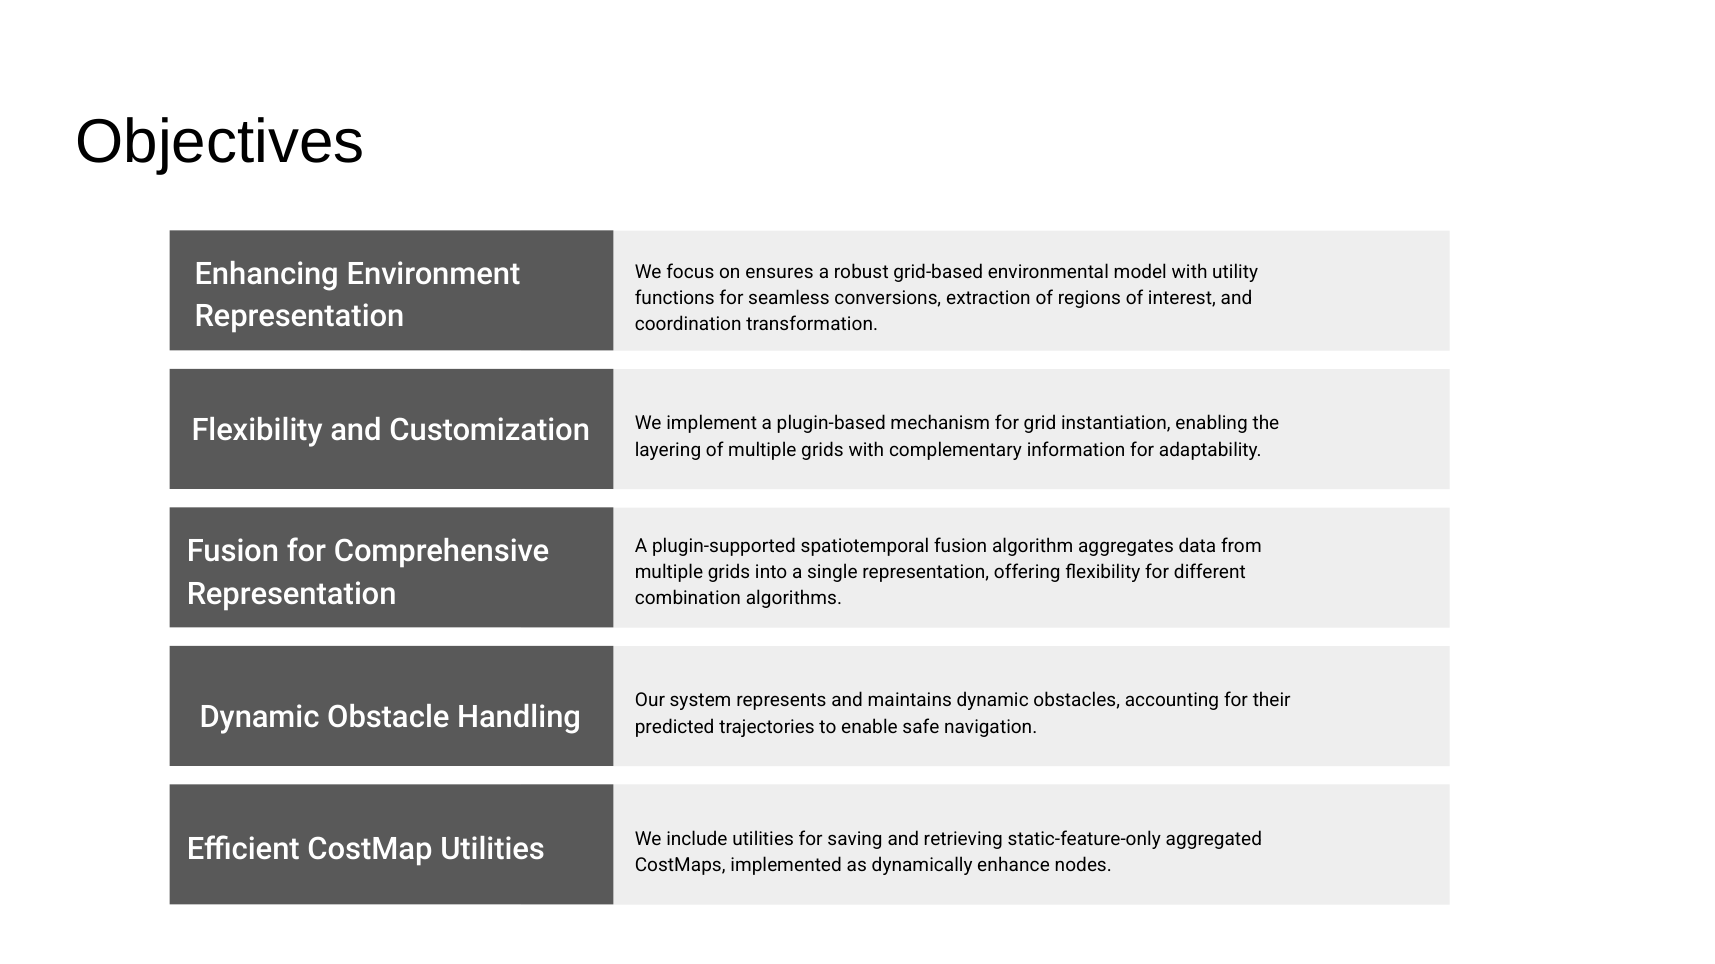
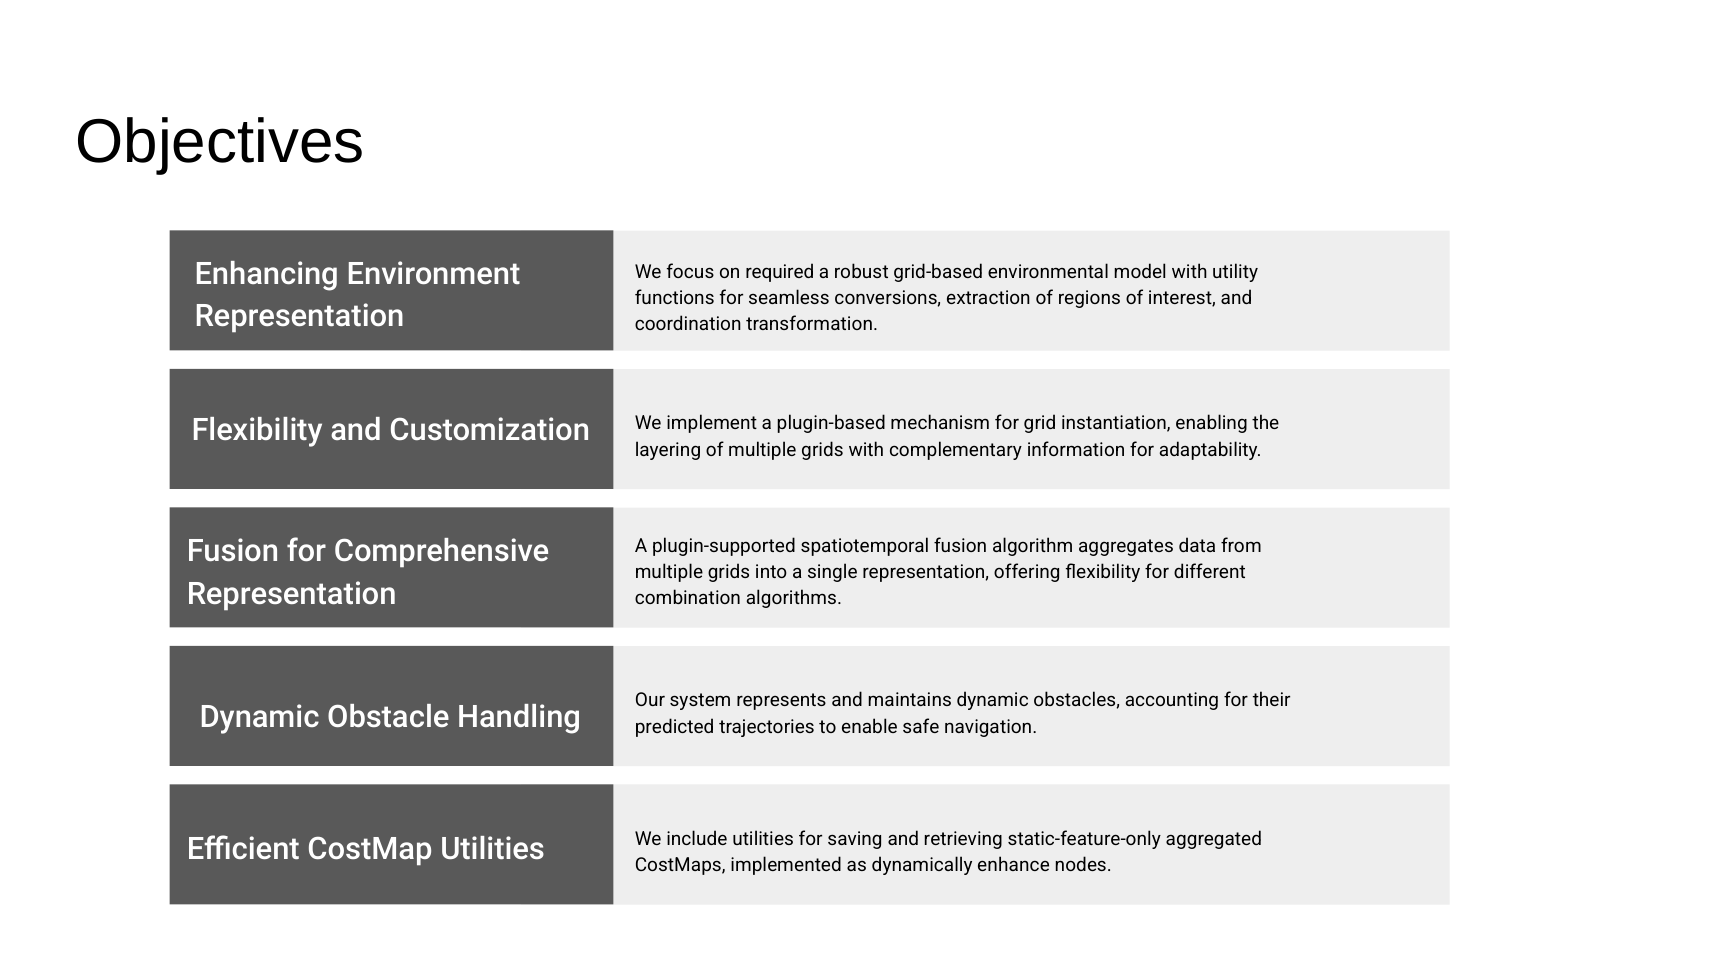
ensures: ensures -> required
